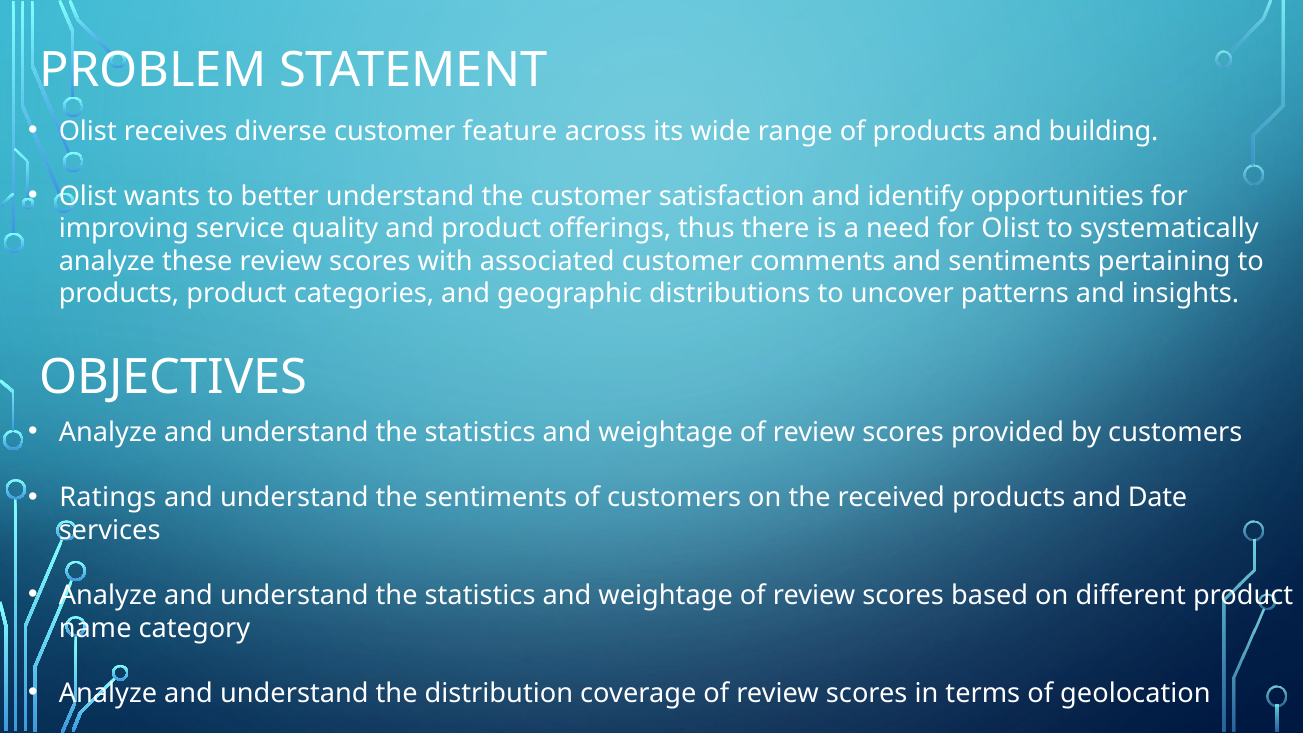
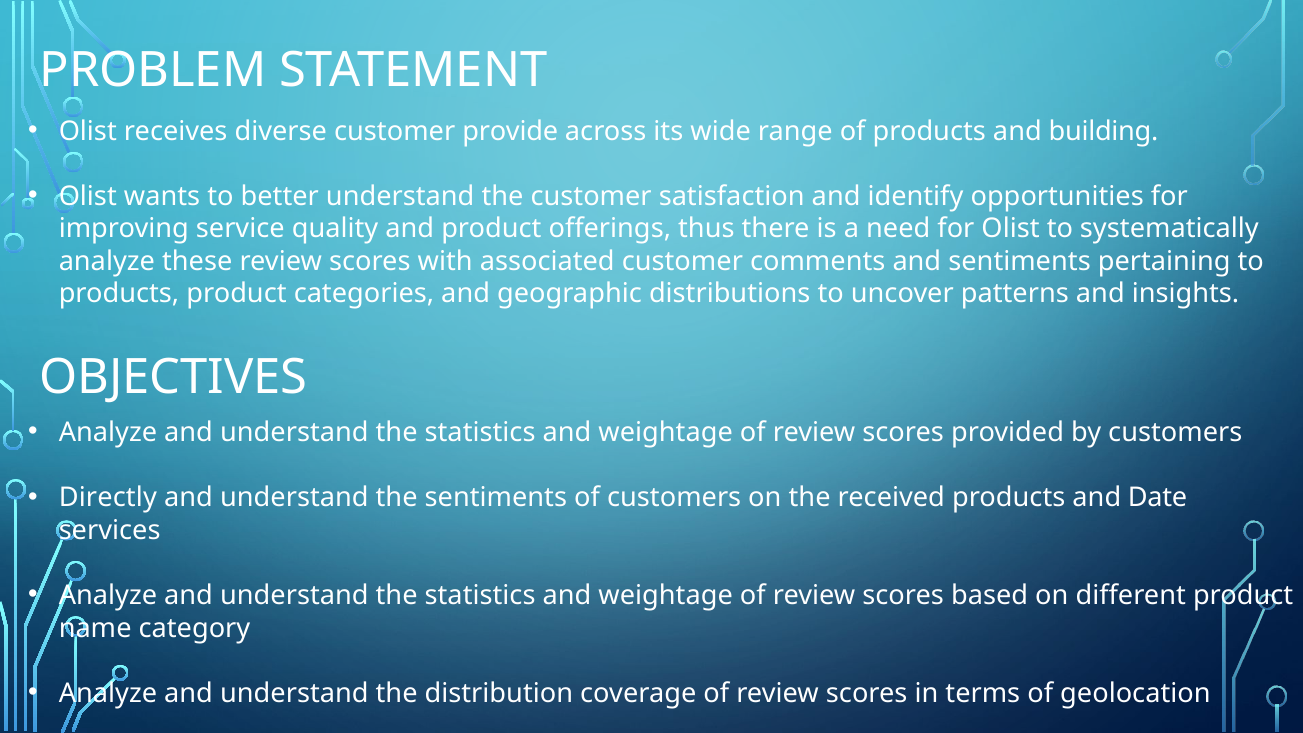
feature: feature -> provide
Ratings: Ratings -> Directly
